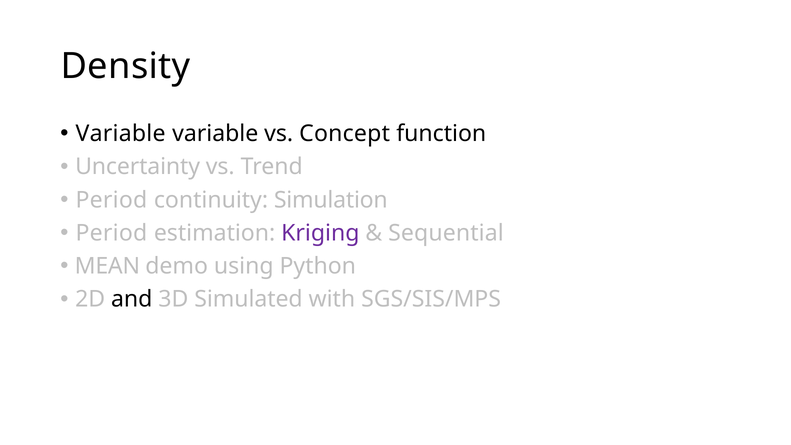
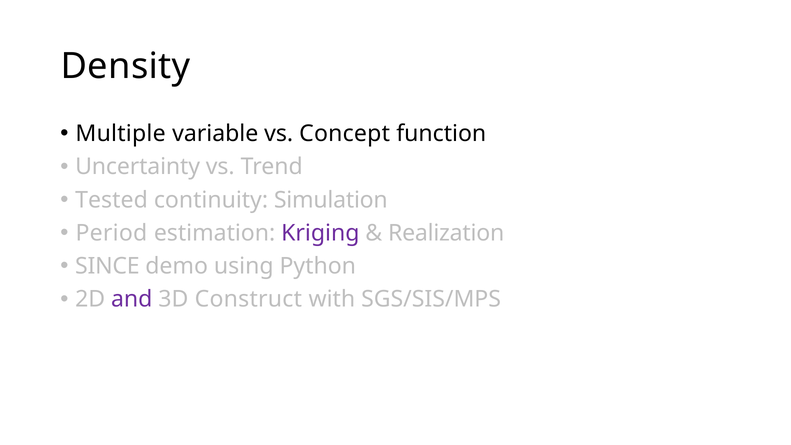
Variable at (121, 134): Variable -> Multiple
Period at (111, 200): Period -> Tested
Sequential: Sequential -> Realization
MEAN: MEAN -> SINCE
and colour: black -> purple
Simulated: Simulated -> Construct
